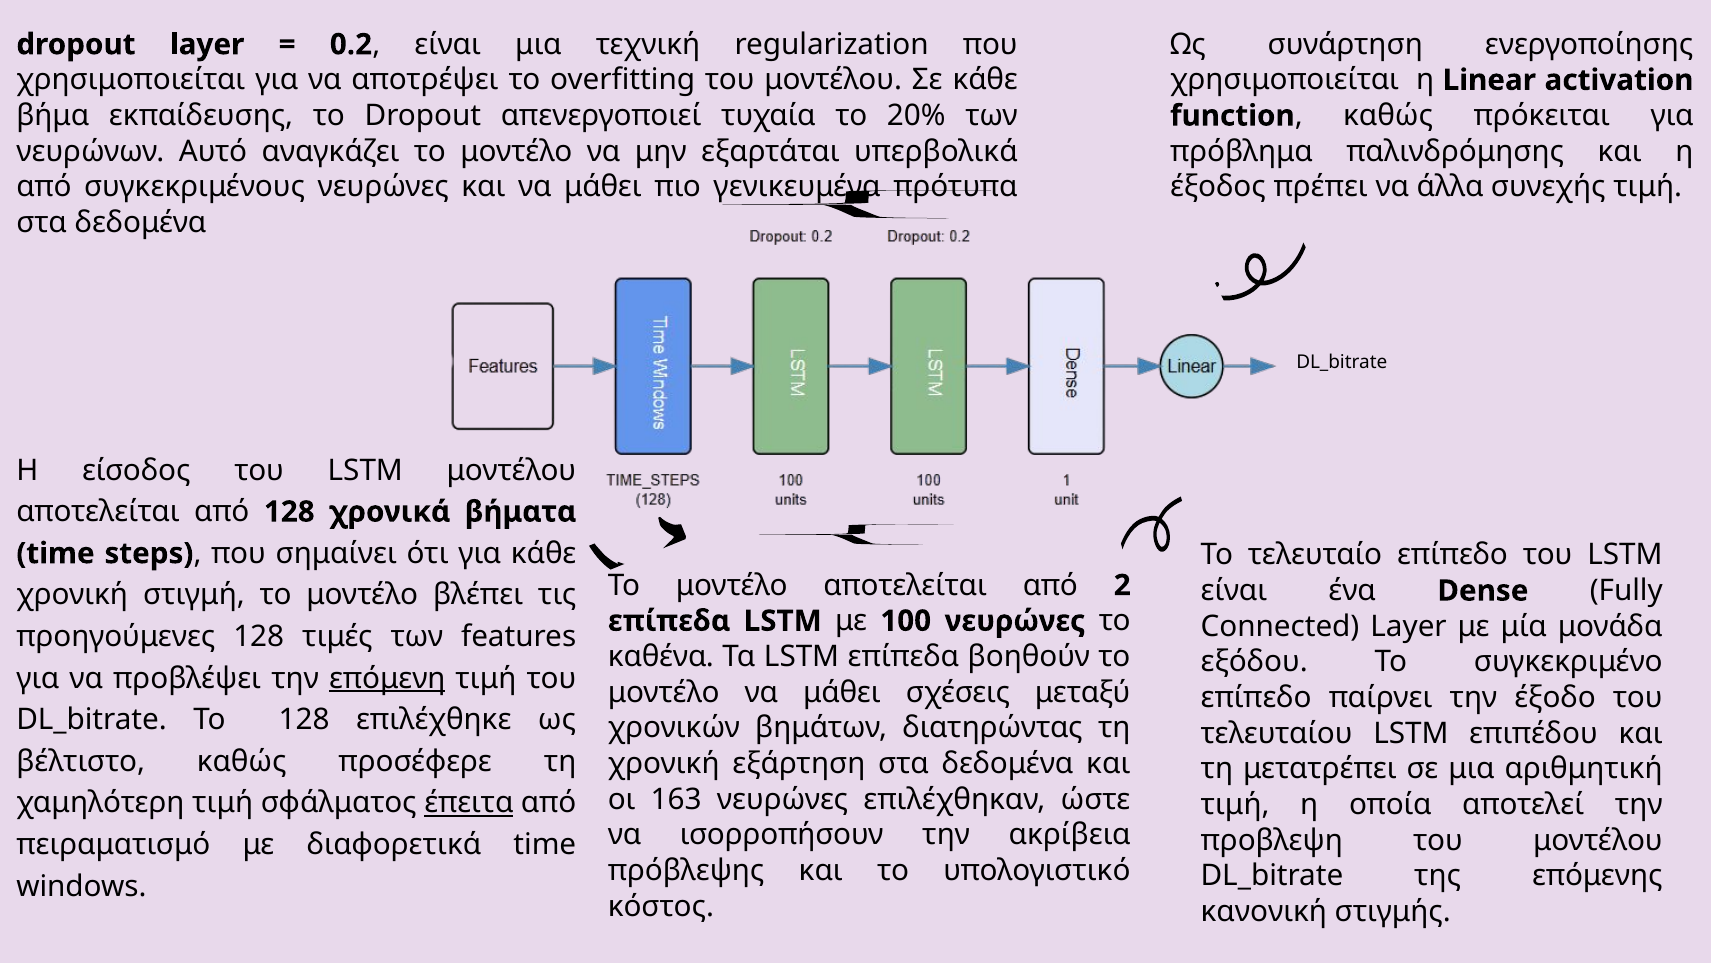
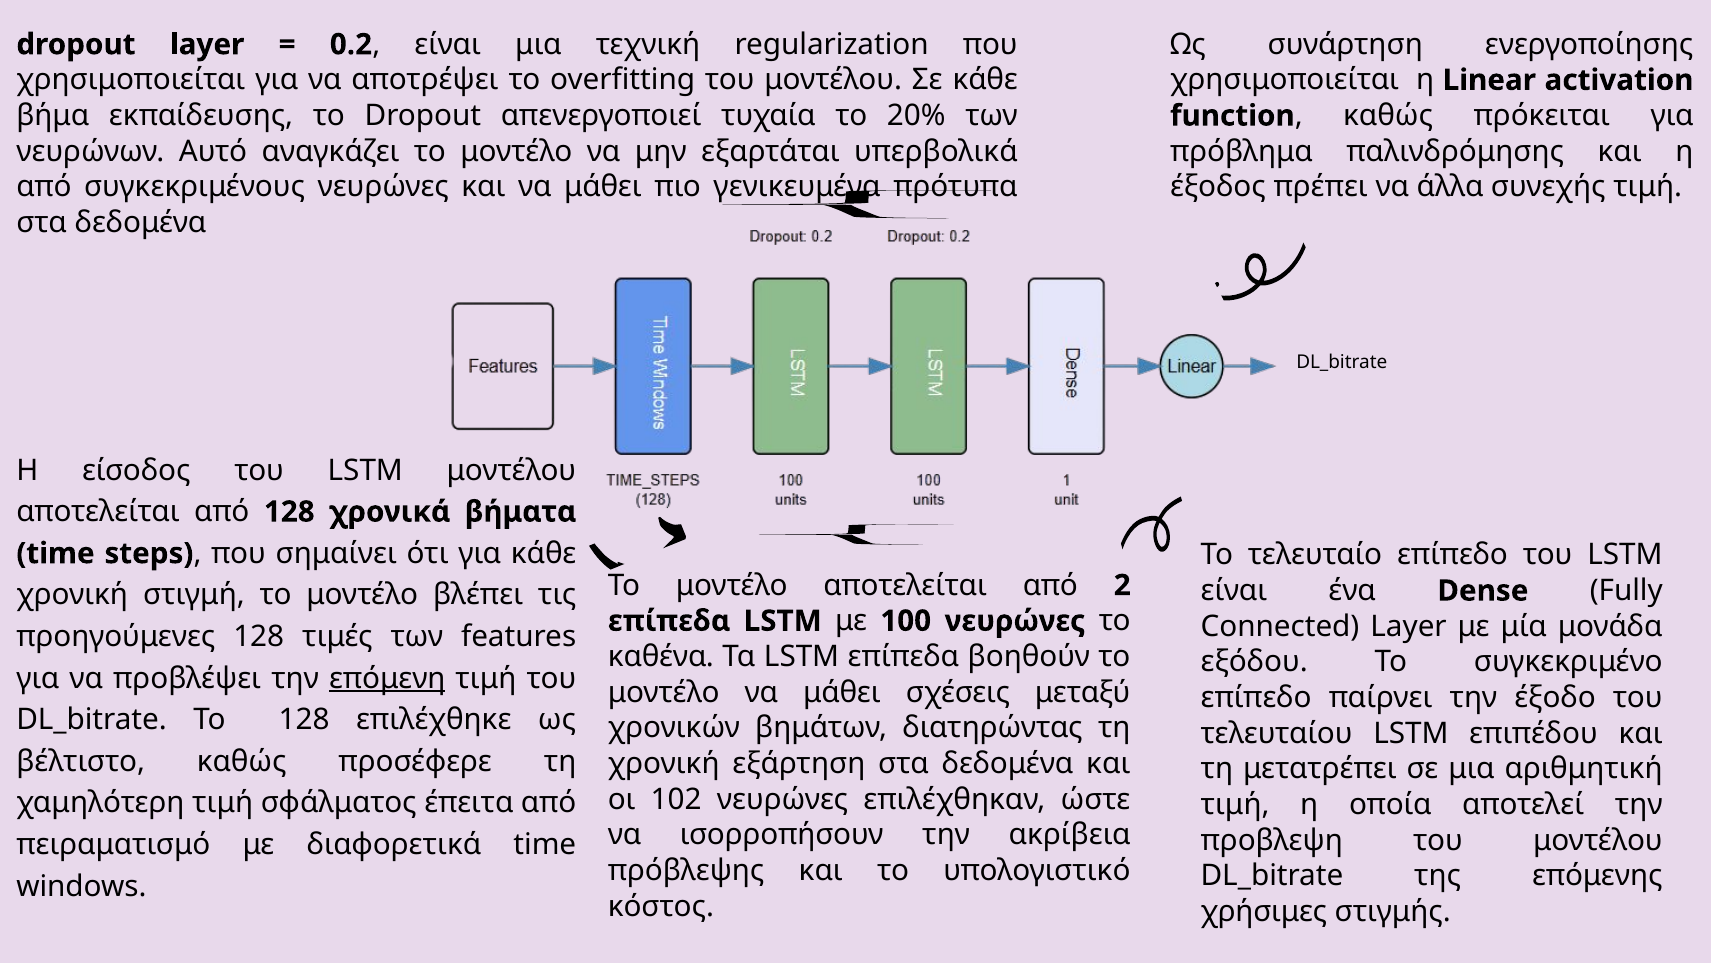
163: 163 -> 102
έπειτα underline: present -> none
κανονική: κανονική -> χρήσιμες
